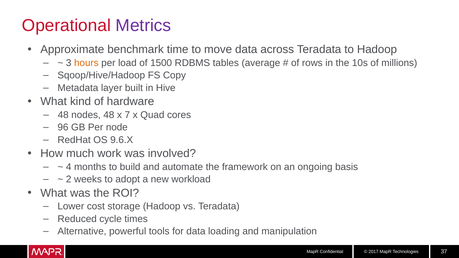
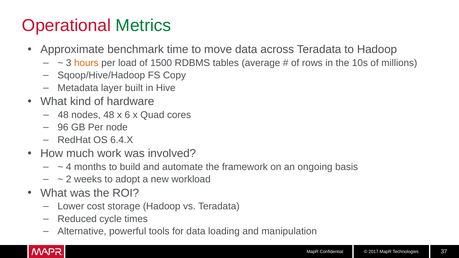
Metrics colour: purple -> green
7: 7 -> 6
9.6.X: 9.6.X -> 6.4.X
